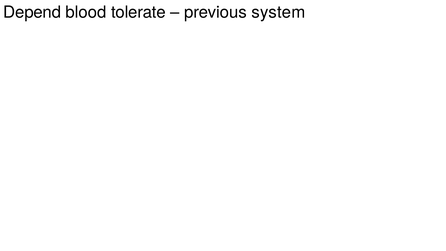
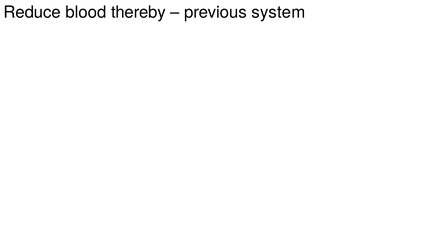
Depend: Depend -> Reduce
tolerate: tolerate -> thereby
